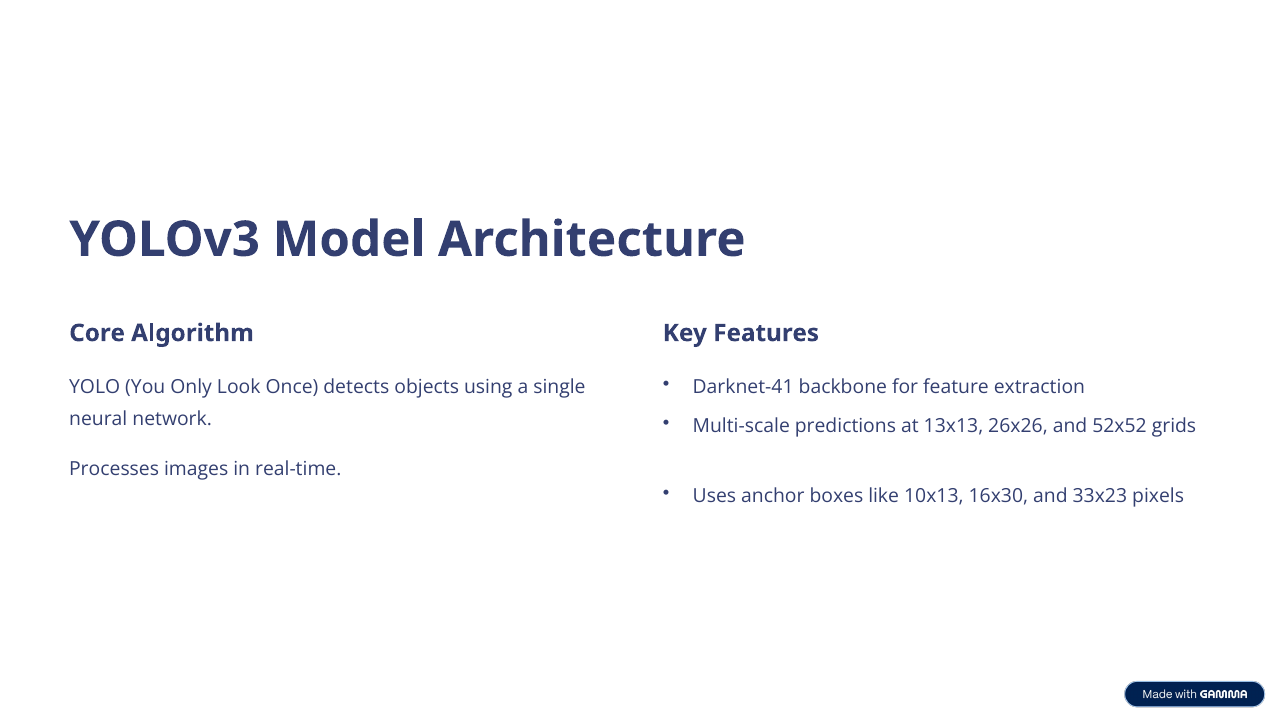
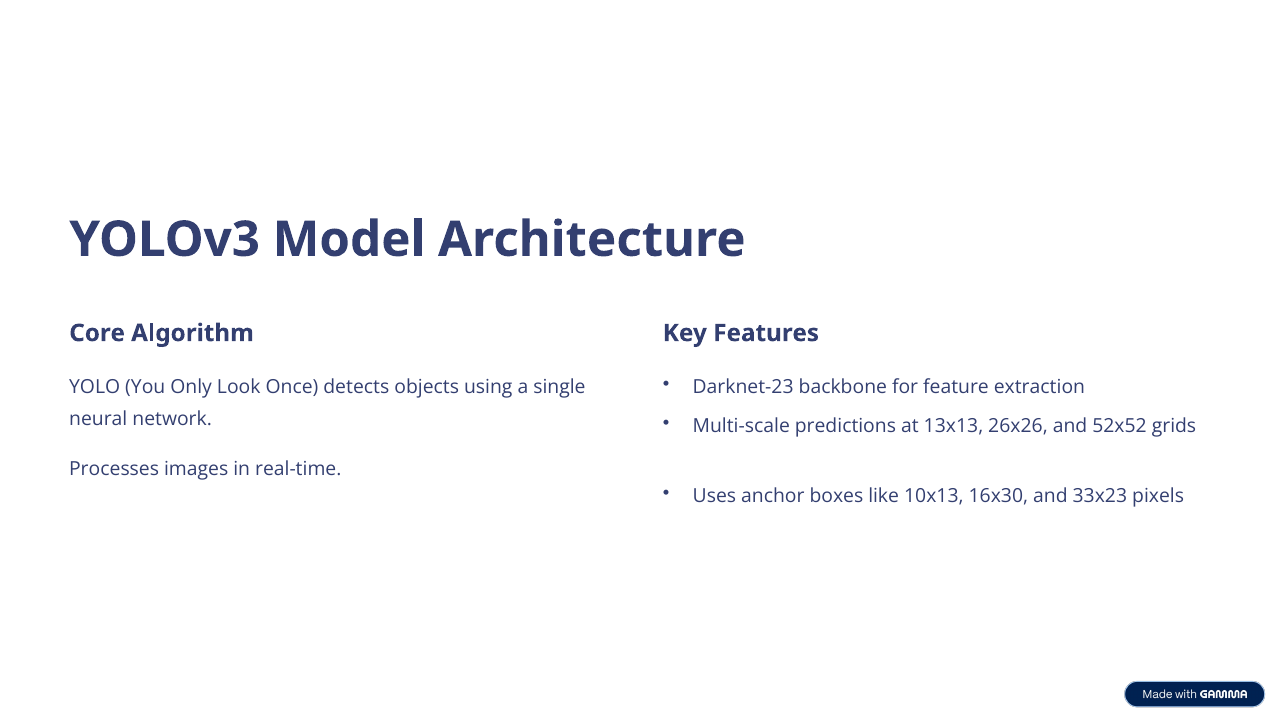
Darknet-41: Darknet-41 -> Darknet-23
